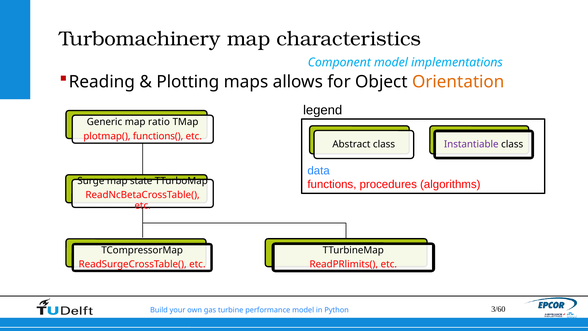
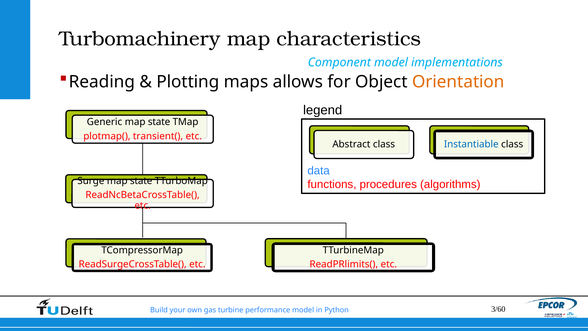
Generic map ratio: ratio -> state
functions(: functions( -> transient(
Instantiable colour: purple -> blue
